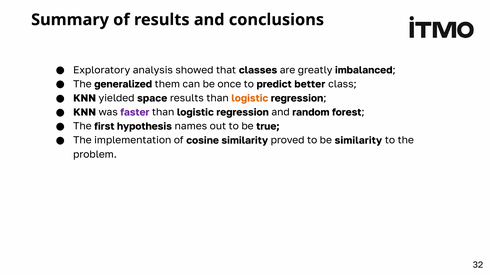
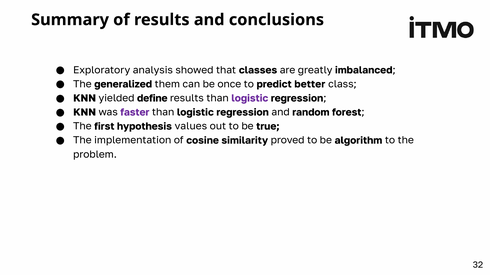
space: space -> define
logistic at (250, 98) colour: orange -> purple
names: names -> values
be similarity: similarity -> algorithm
